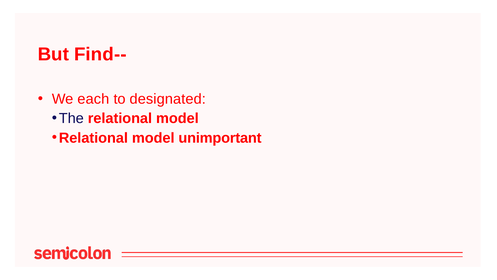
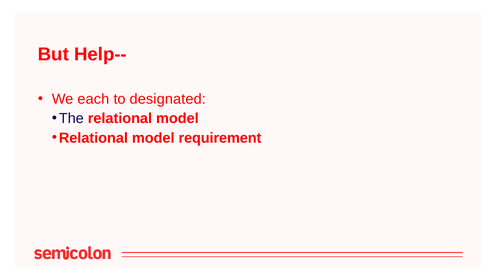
Find--: Find-- -> Help--
unimportant: unimportant -> requirement
